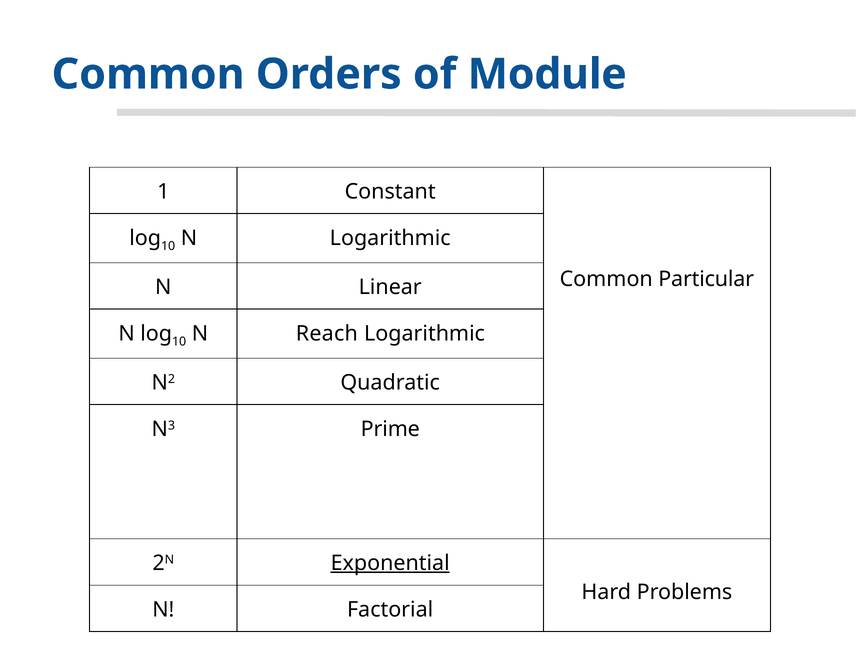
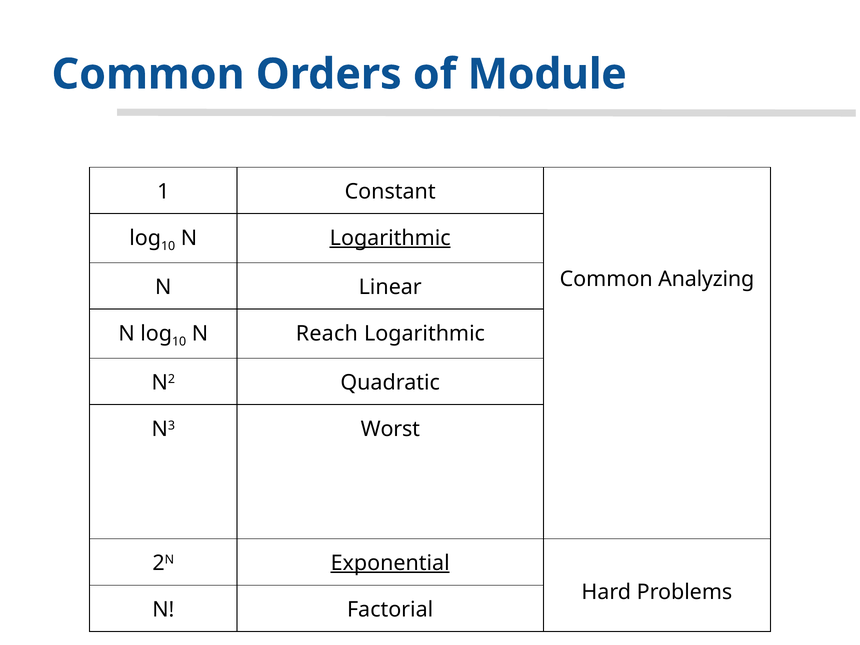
Logarithmic at (390, 238) underline: none -> present
Particular: Particular -> Analyzing
Prime: Prime -> Worst
